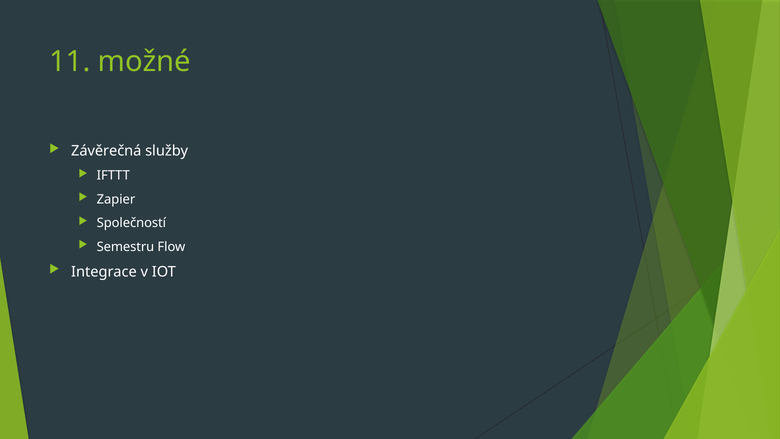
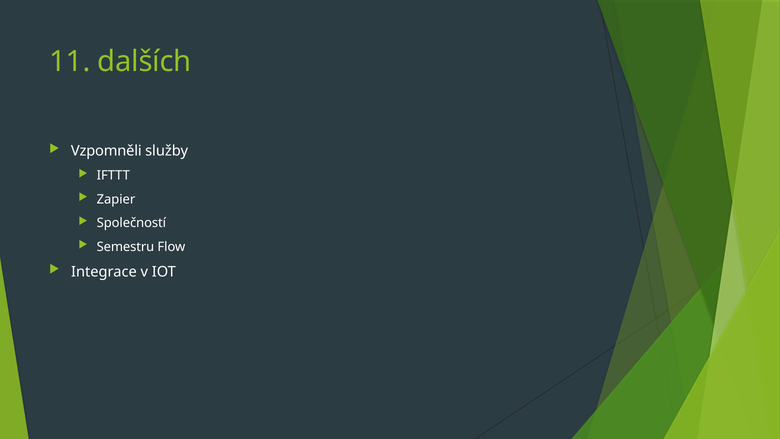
možné: možné -> dalších
Závěrečná: Závěrečná -> Vzpomněli
